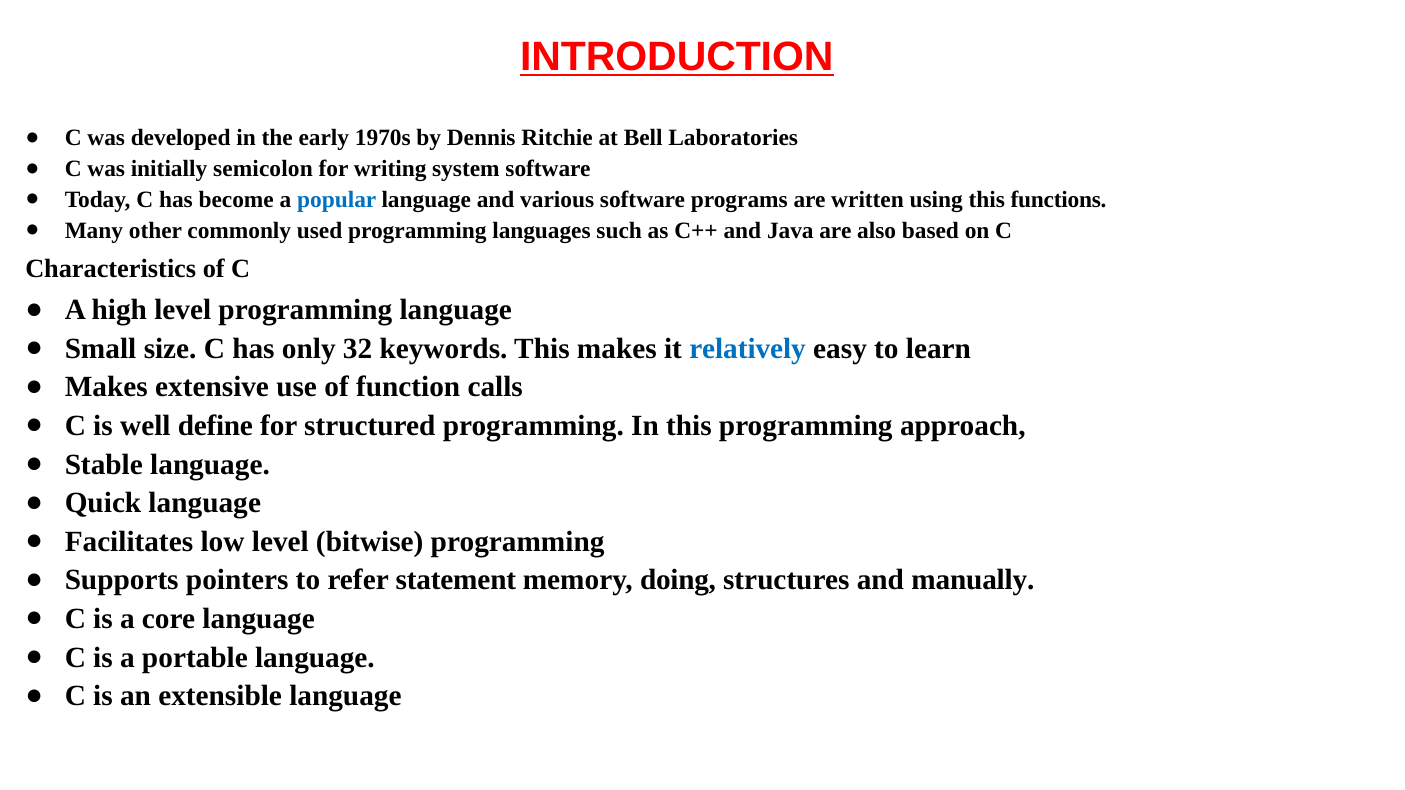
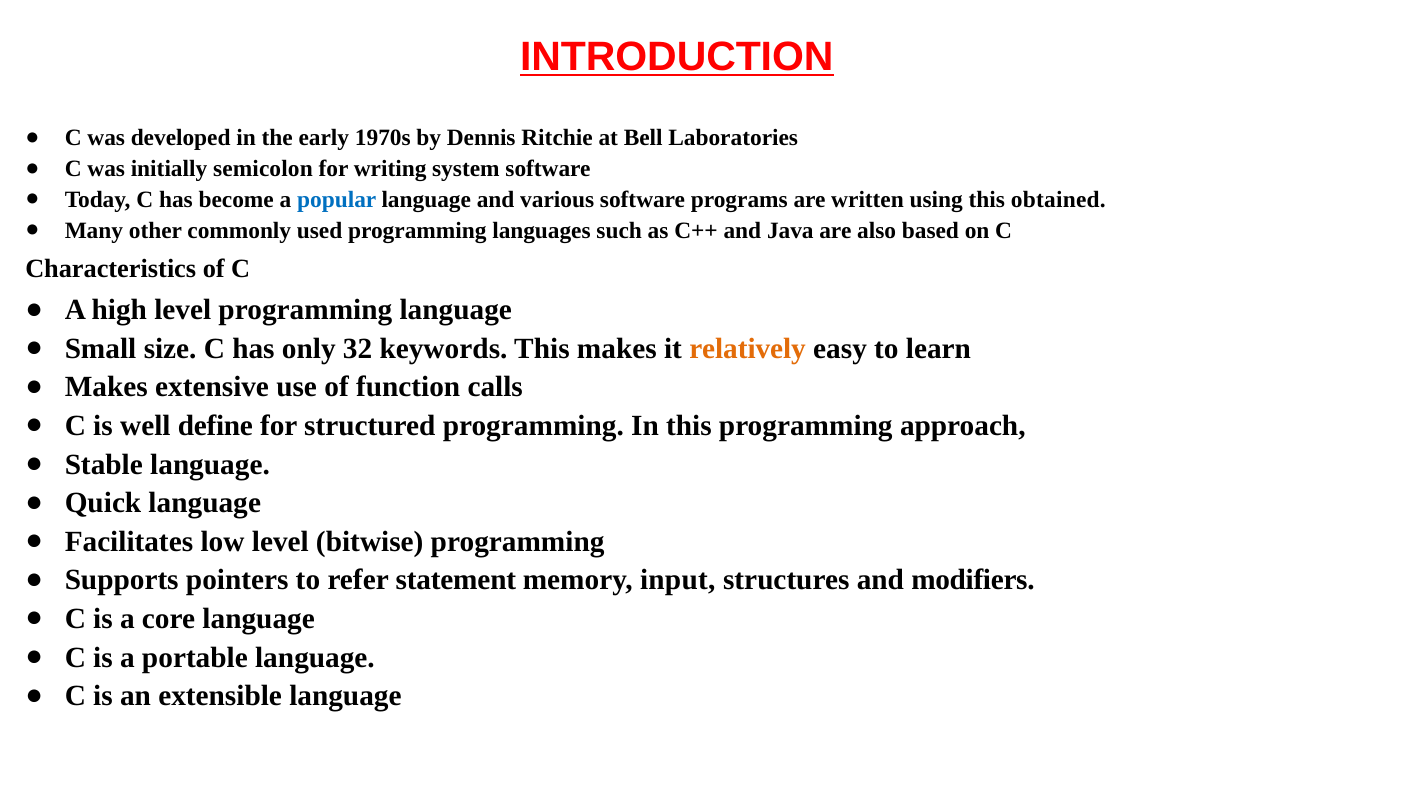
functions: functions -> obtained
relatively colour: blue -> orange
doing: doing -> input
manually: manually -> modifiers
